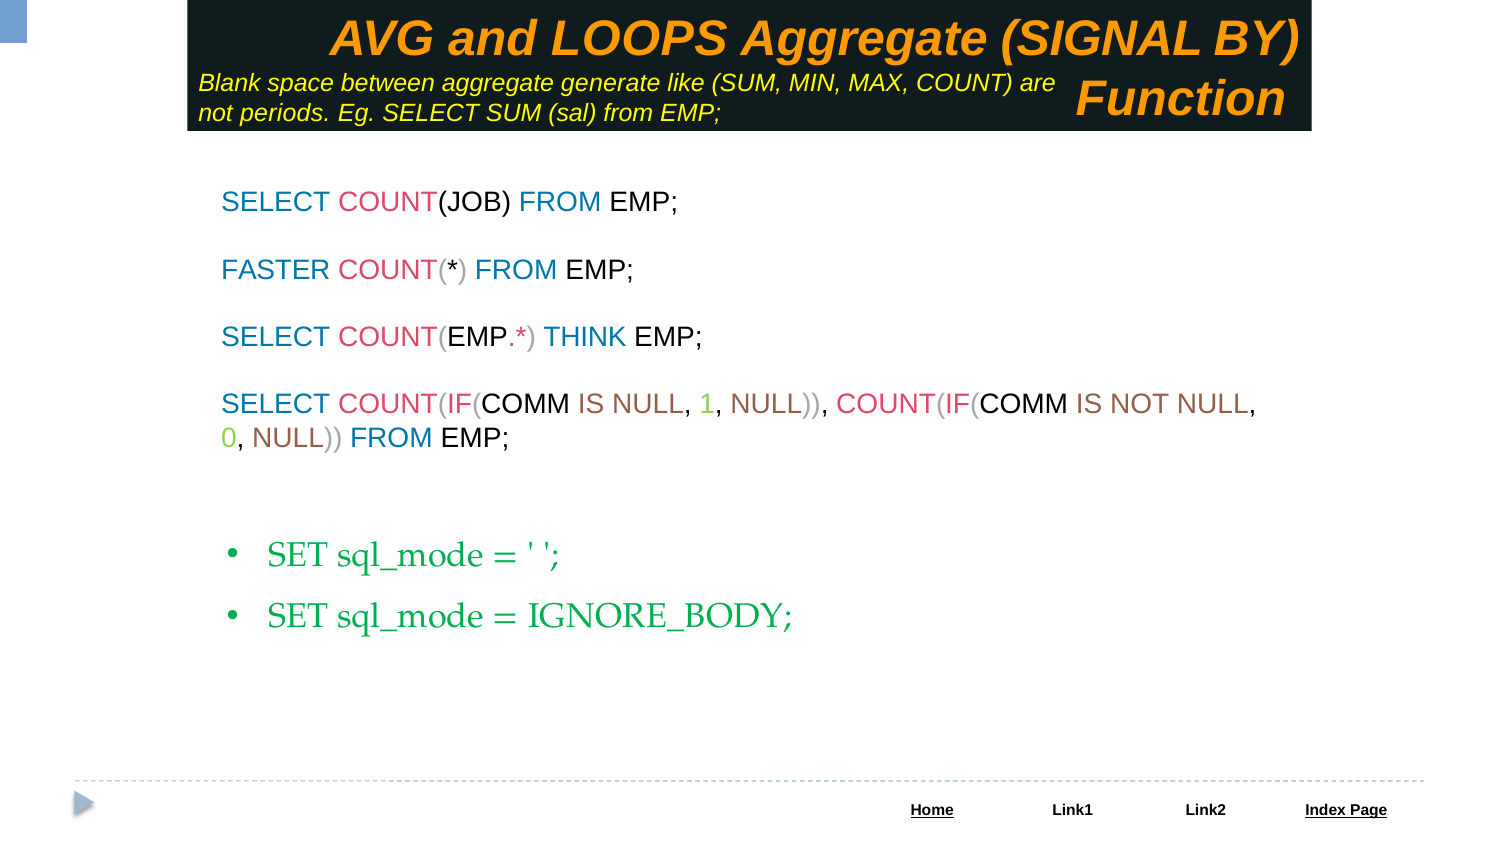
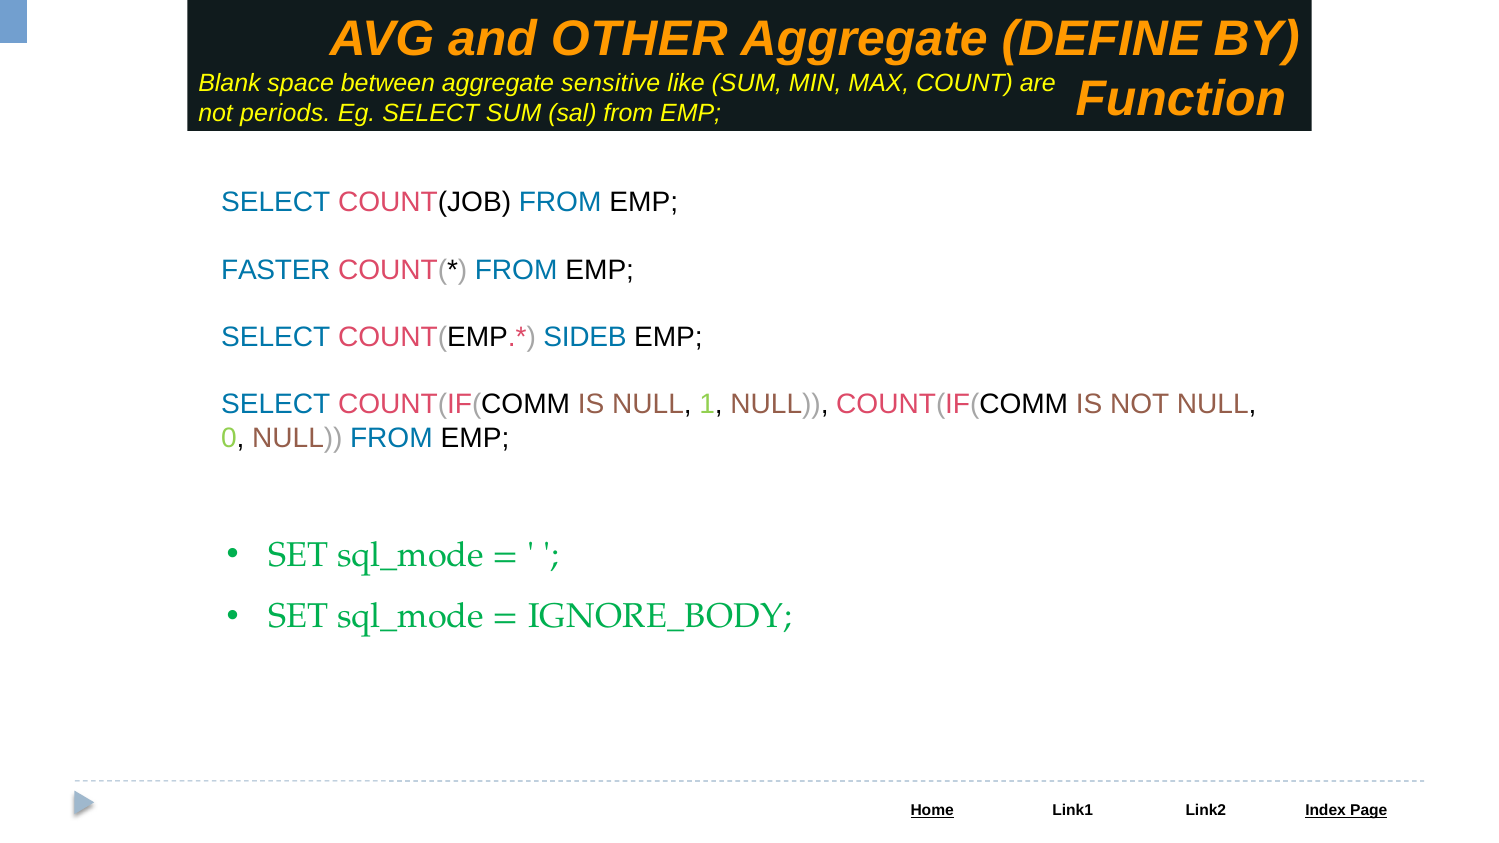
LOOPS: LOOPS -> OTHER
SIGNAL: SIGNAL -> DEFINE
generate: generate -> sensitive
THINK: THINK -> SIDEB
